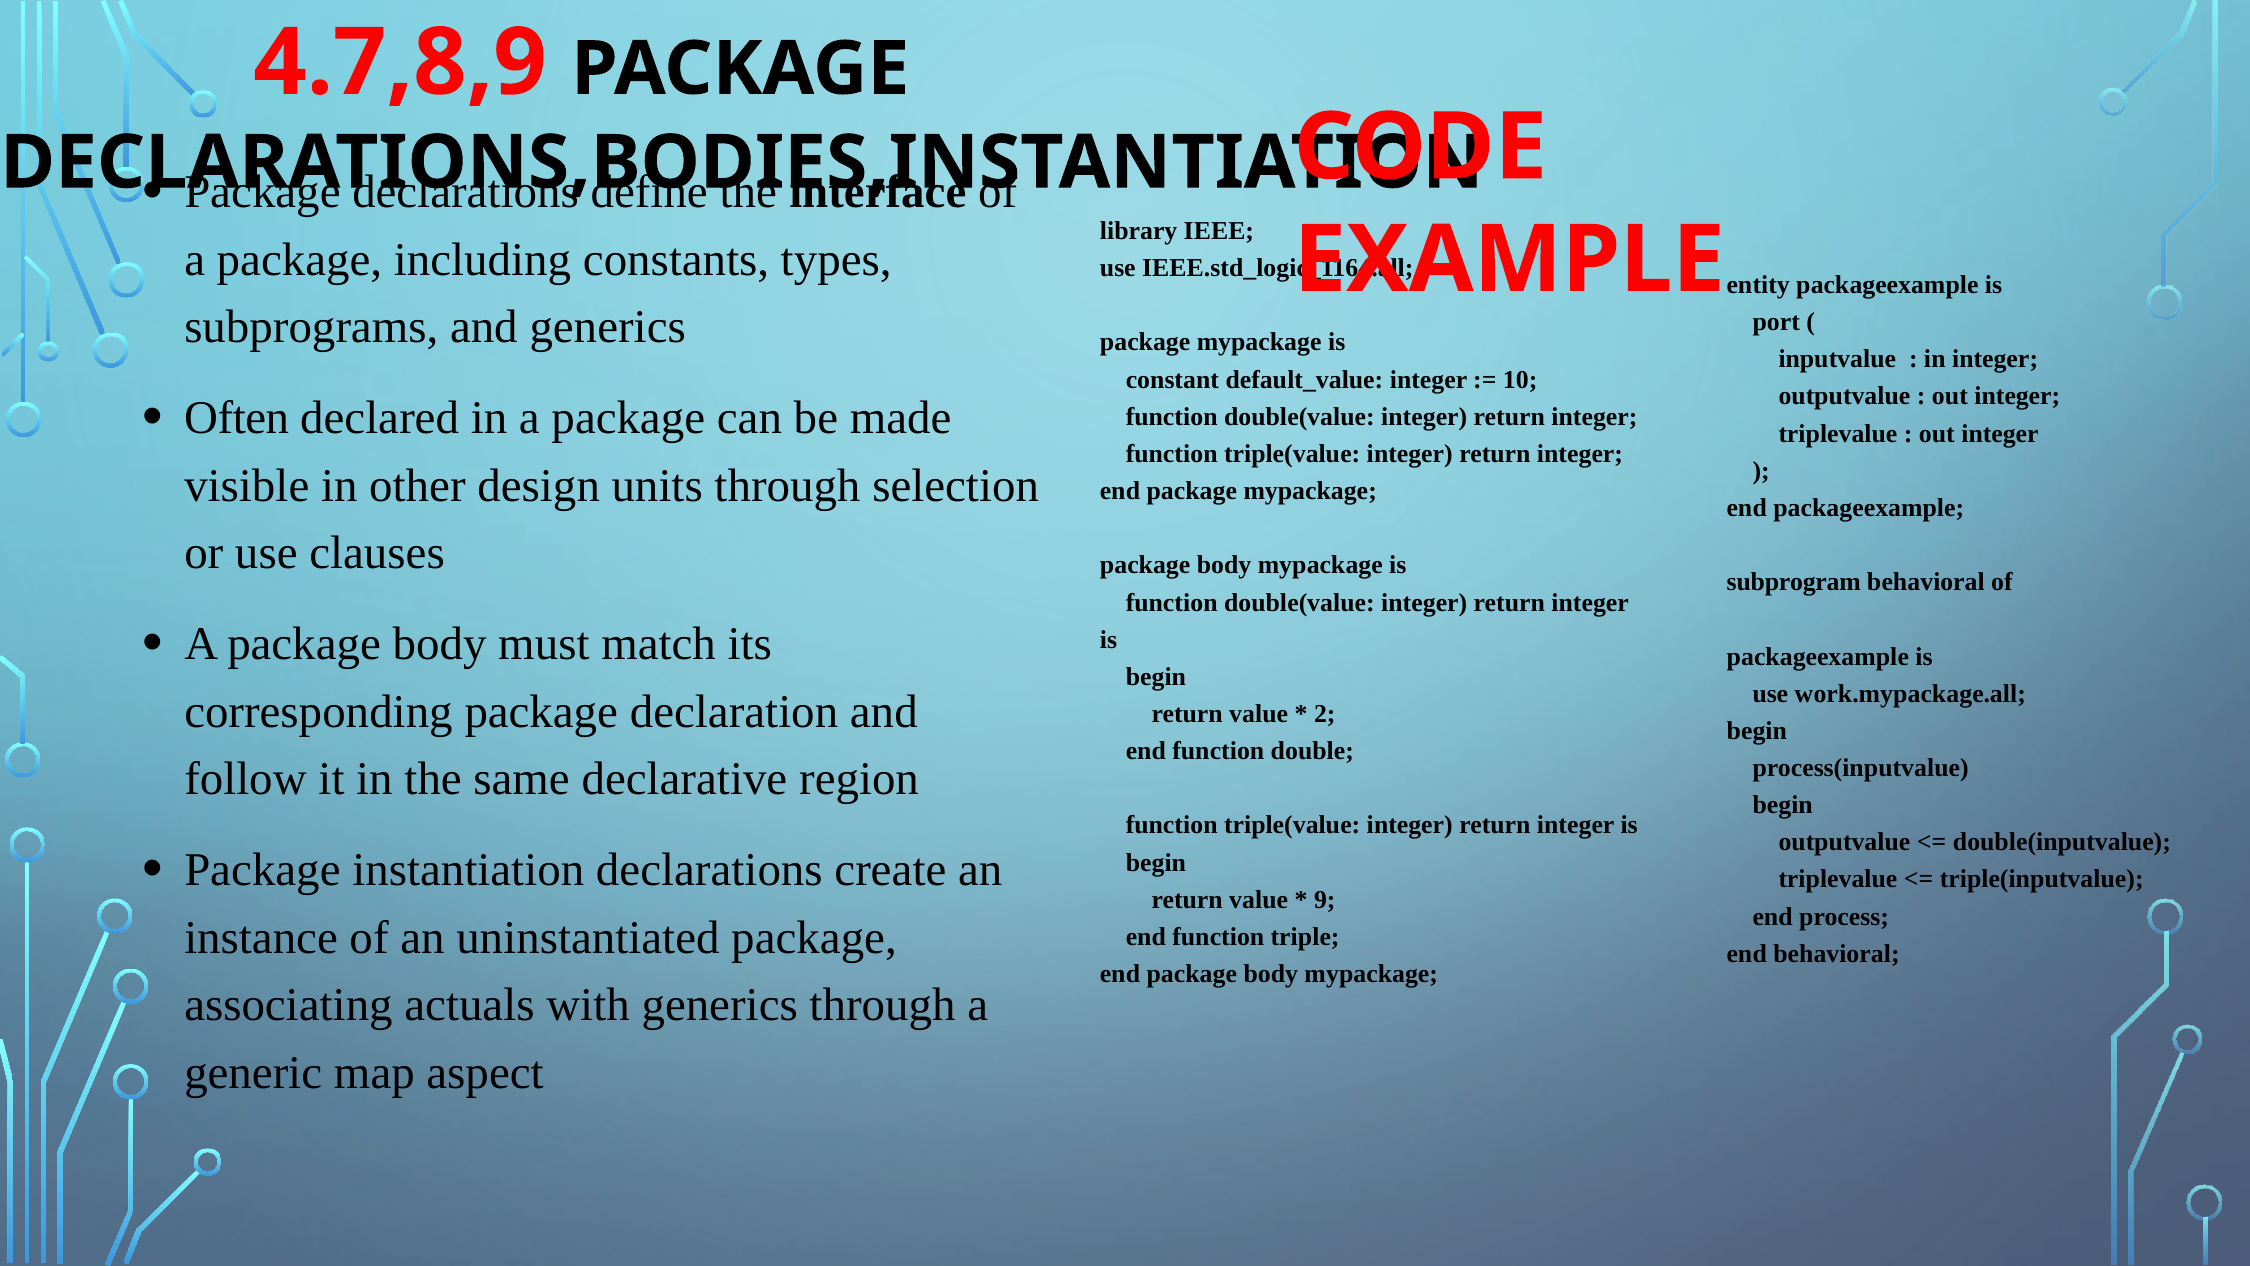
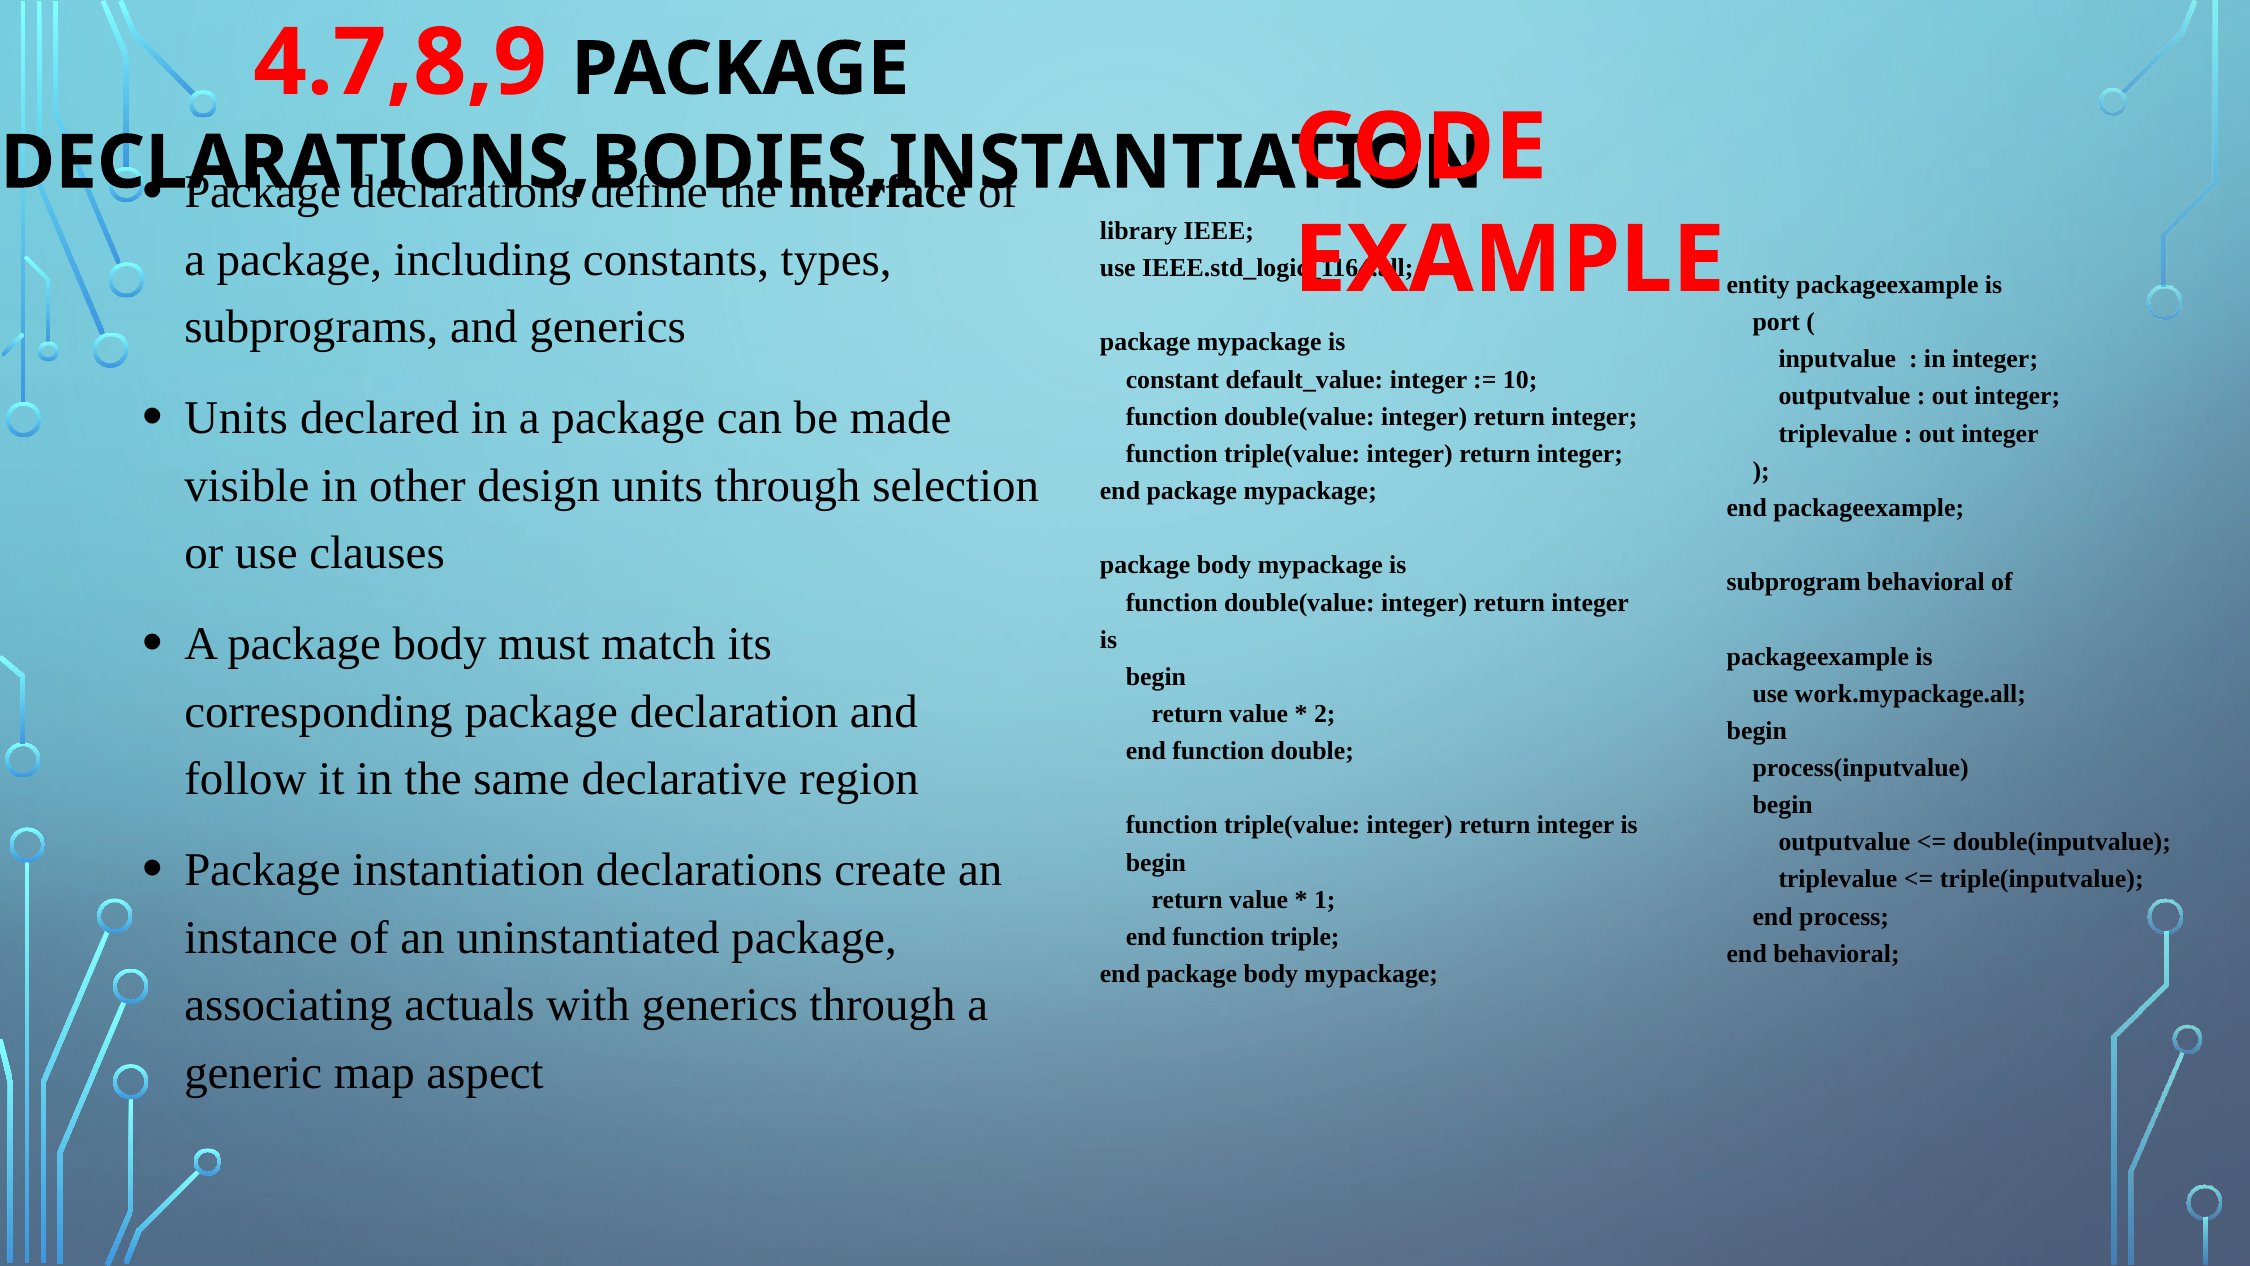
Often at (237, 418): Often -> Units
9: 9 -> 1
